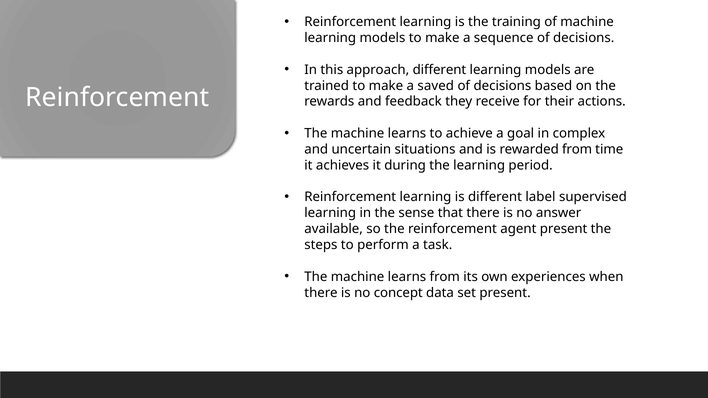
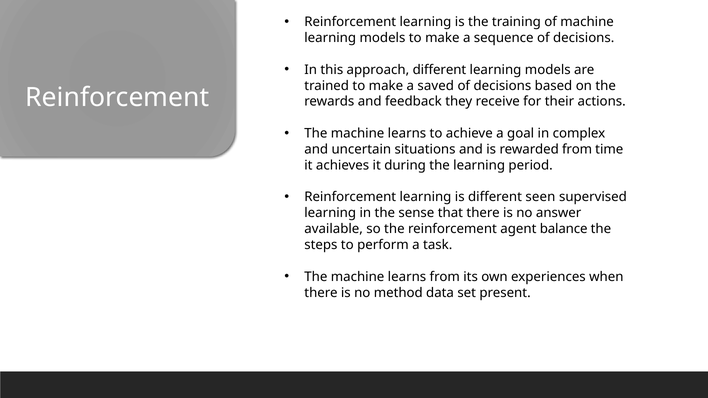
label: label -> seen
agent present: present -> balance
concept: concept -> method
